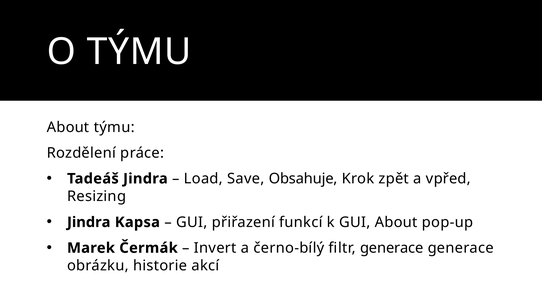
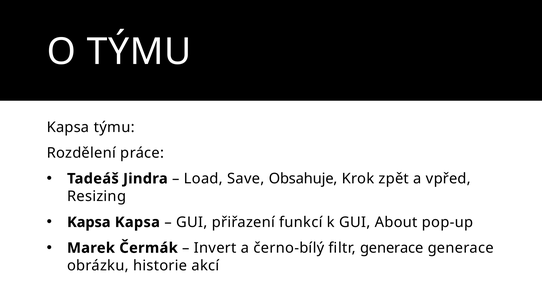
About at (68, 127): About -> Kapsa
Jindra at (89, 222): Jindra -> Kapsa
